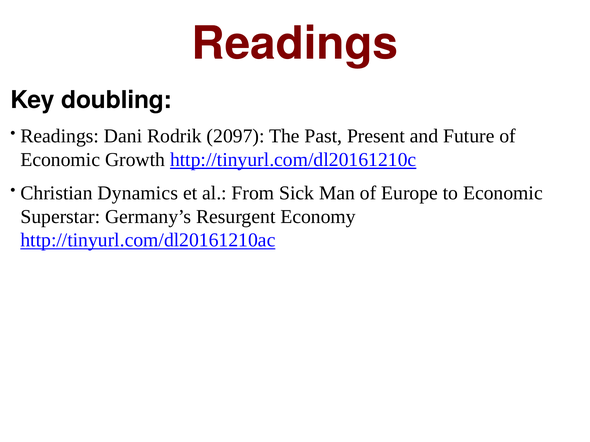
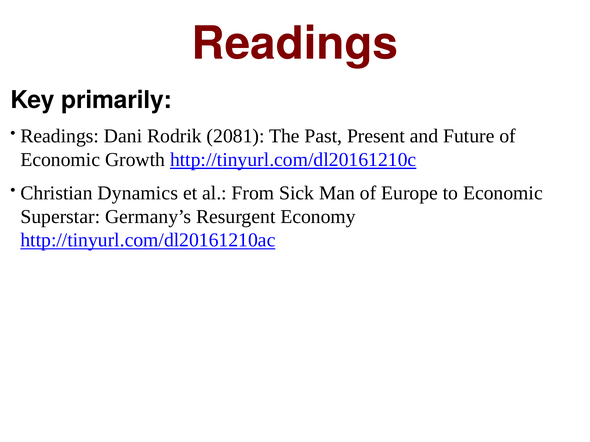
doubling: doubling -> primarily
2097: 2097 -> 2081
